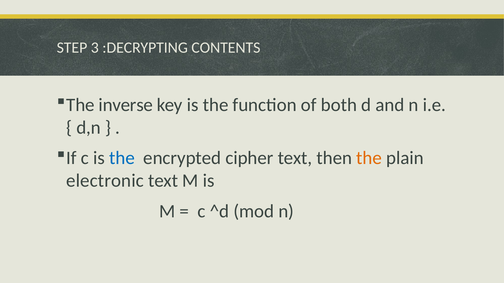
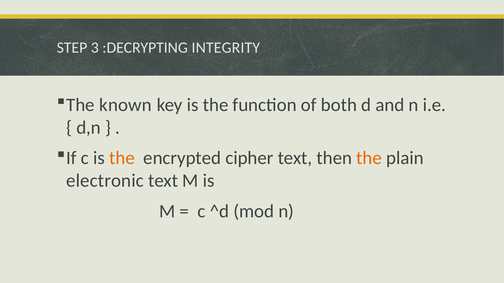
CONTENTS: CONTENTS -> INTEGRITY
inverse: inverse -> known
the at (122, 158) colour: blue -> orange
